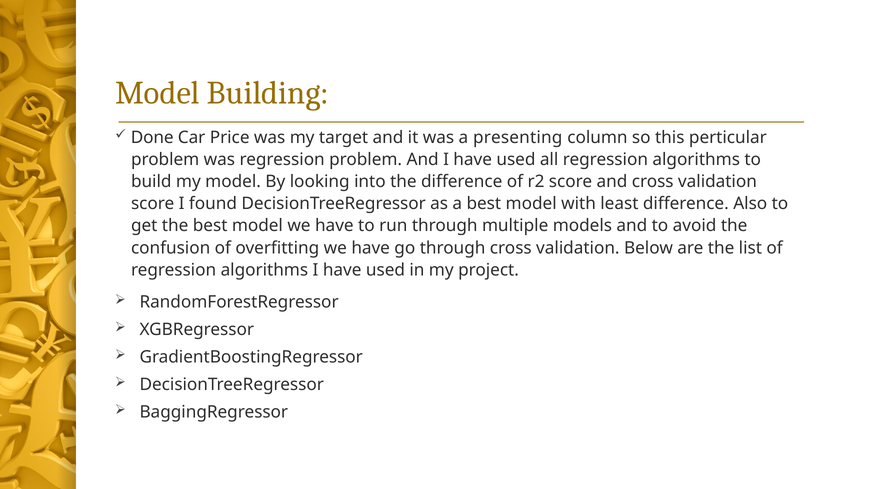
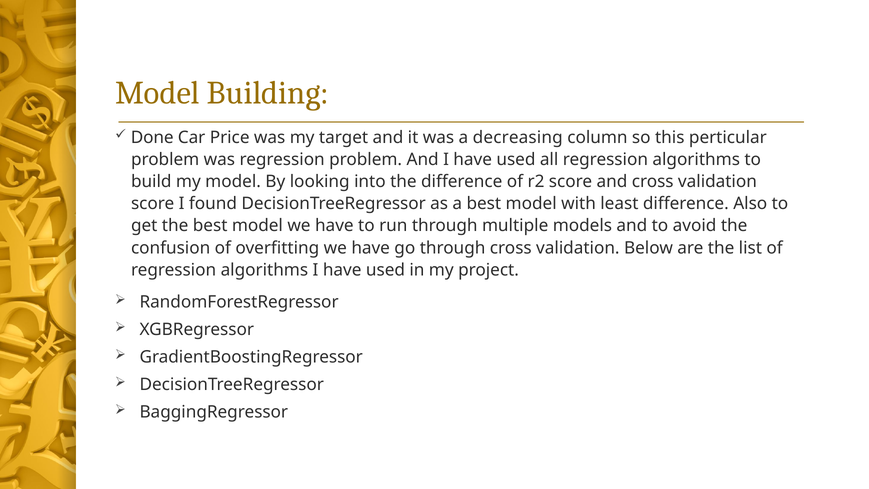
presenting: presenting -> decreasing
